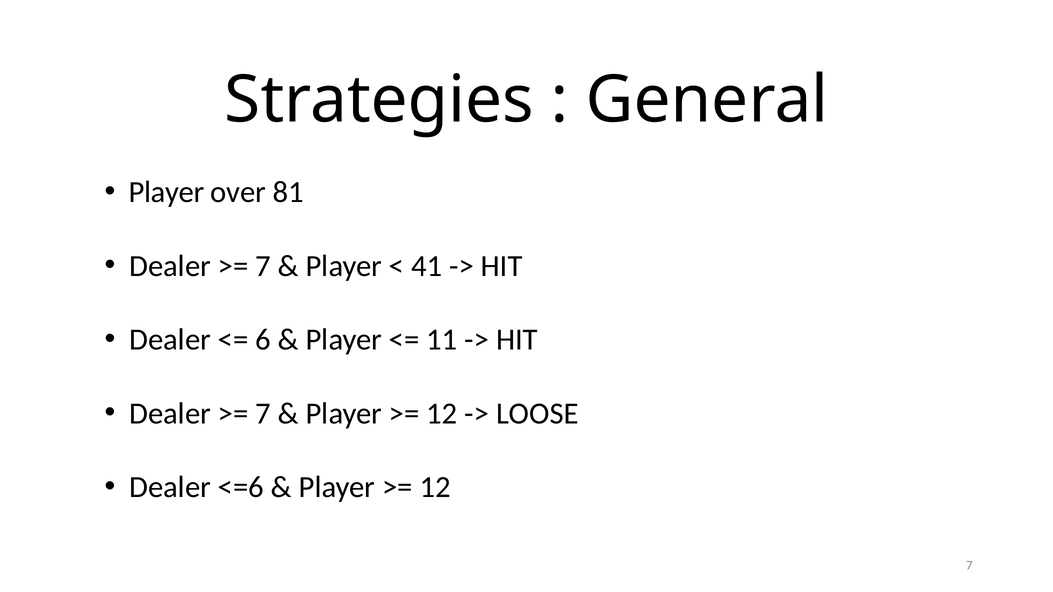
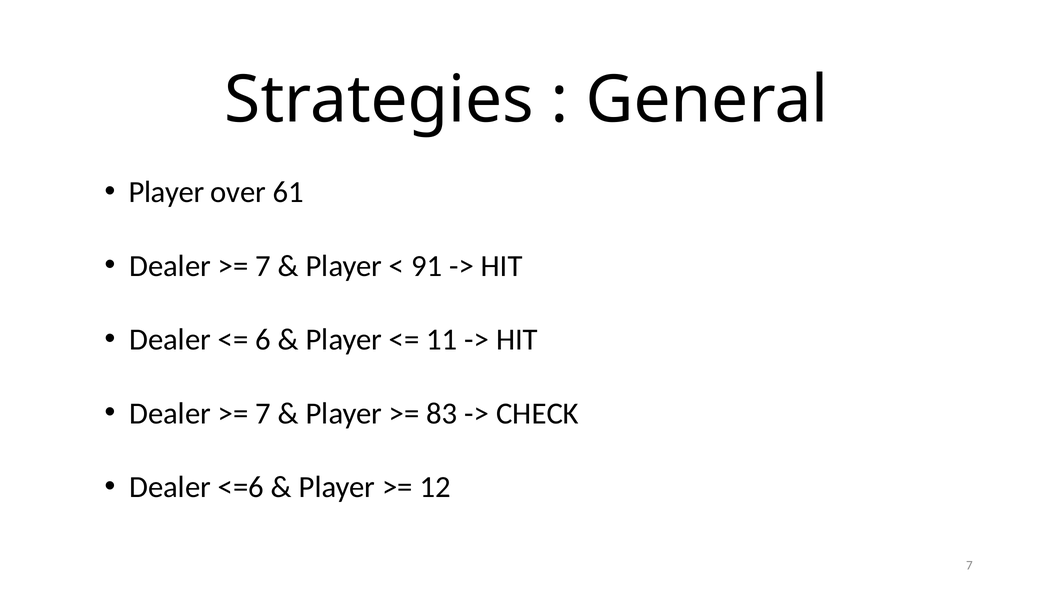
81: 81 -> 61
41: 41 -> 91
12 at (442, 414): 12 -> 83
LOOSE: LOOSE -> CHECK
